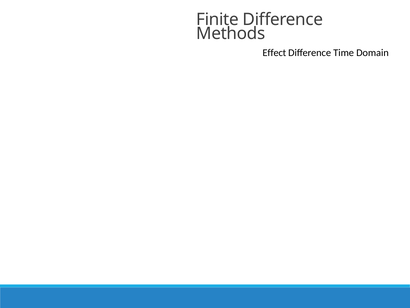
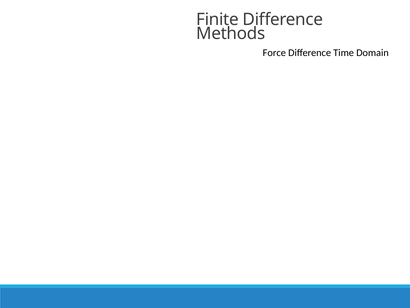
Effect: Effect -> Force
